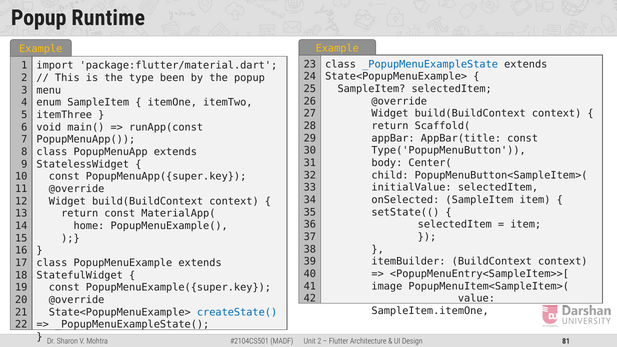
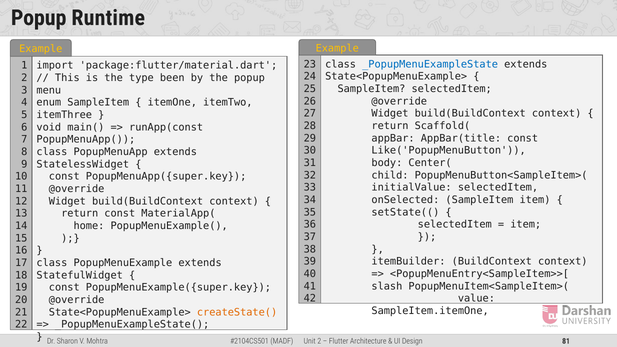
Type('PopupMenuButton: Type('PopupMenuButton -> Like('PopupMenuButton
image: image -> slash
createState( colour: blue -> orange
